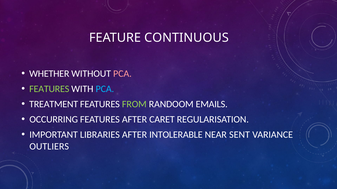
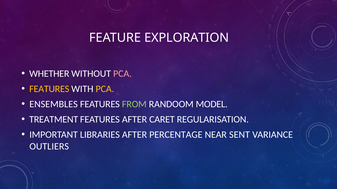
CONTINUOUS: CONTINUOUS -> EXPLORATION
FEATURES at (49, 89) colour: light green -> yellow
PCA at (105, 89) colour: light blue -> yellow
TREATMENT: TREATMENT -> ENSEMBLES
EMAILS: EMAILS -> MODEL
OCCURRING: OCCURRING -> TREATMENT
INTOLERABLE: INTOLERABLE -> PERCENTAGE
